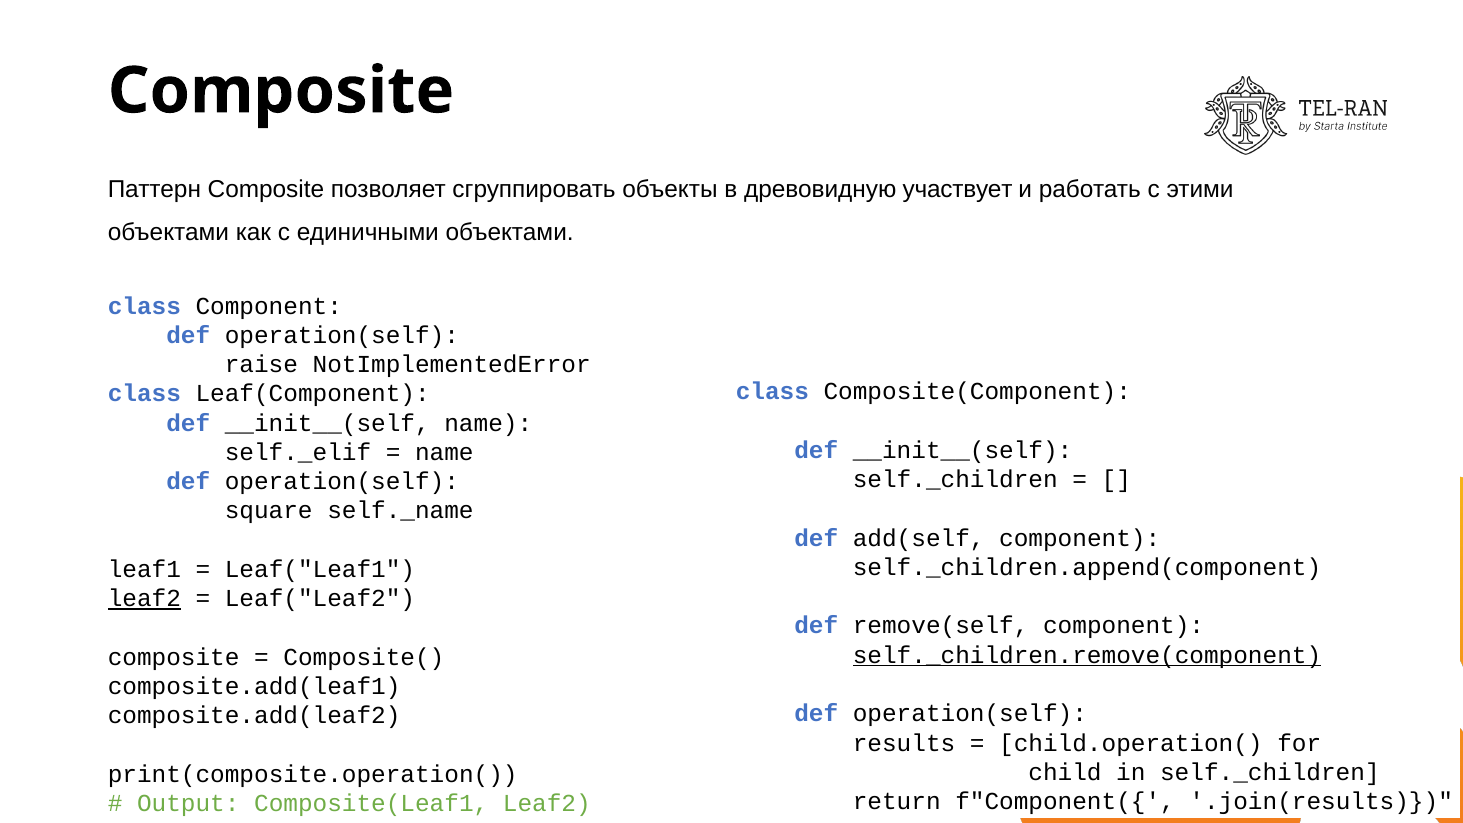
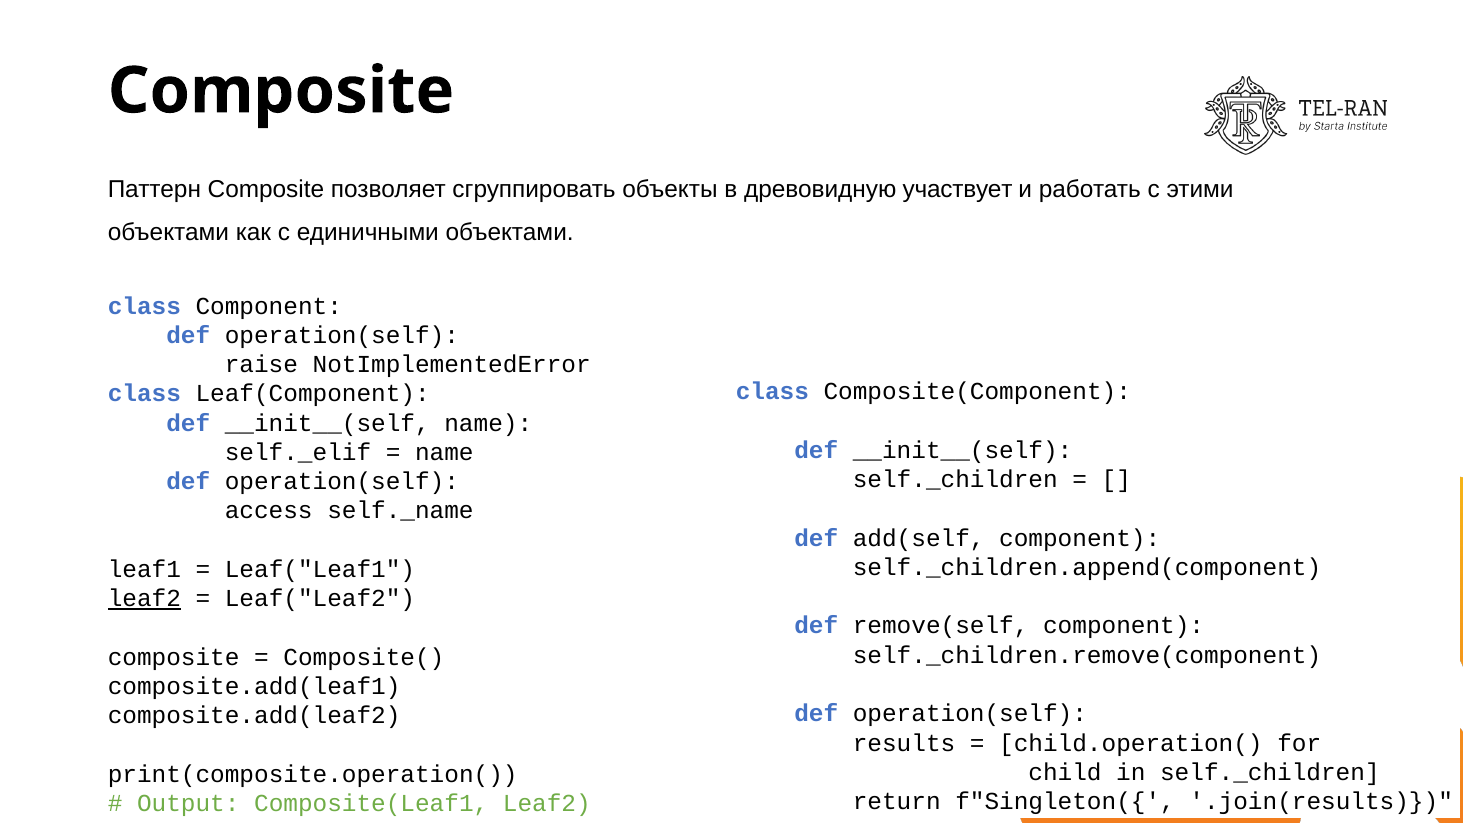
square: square -> access
self._children.remove(component underline: present -> none
f"Component({: f"Component({ -> f"Singleton({
